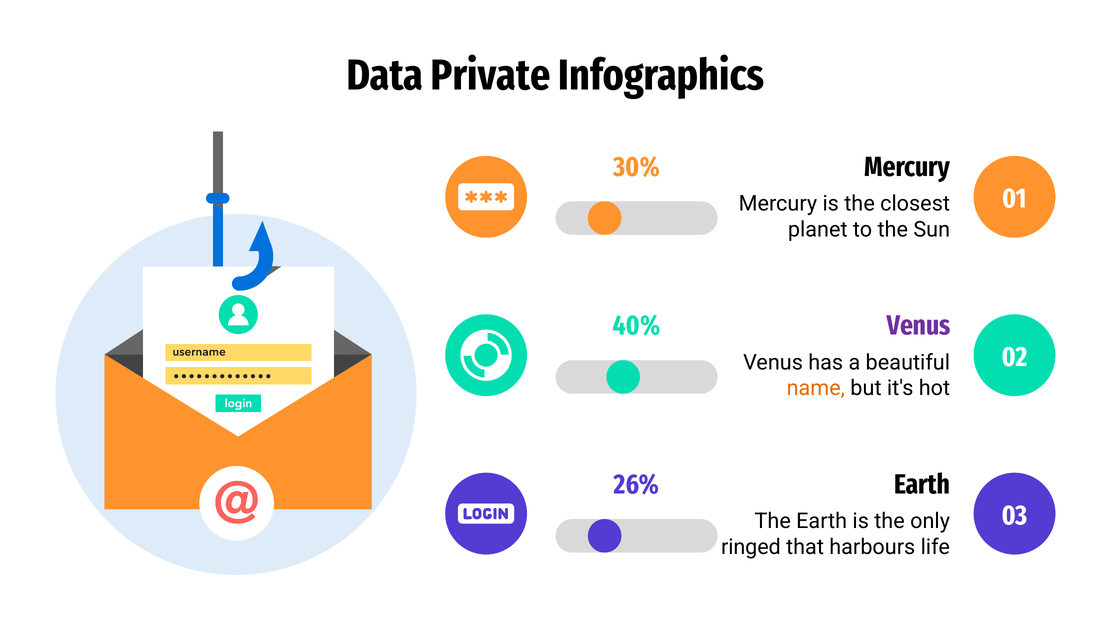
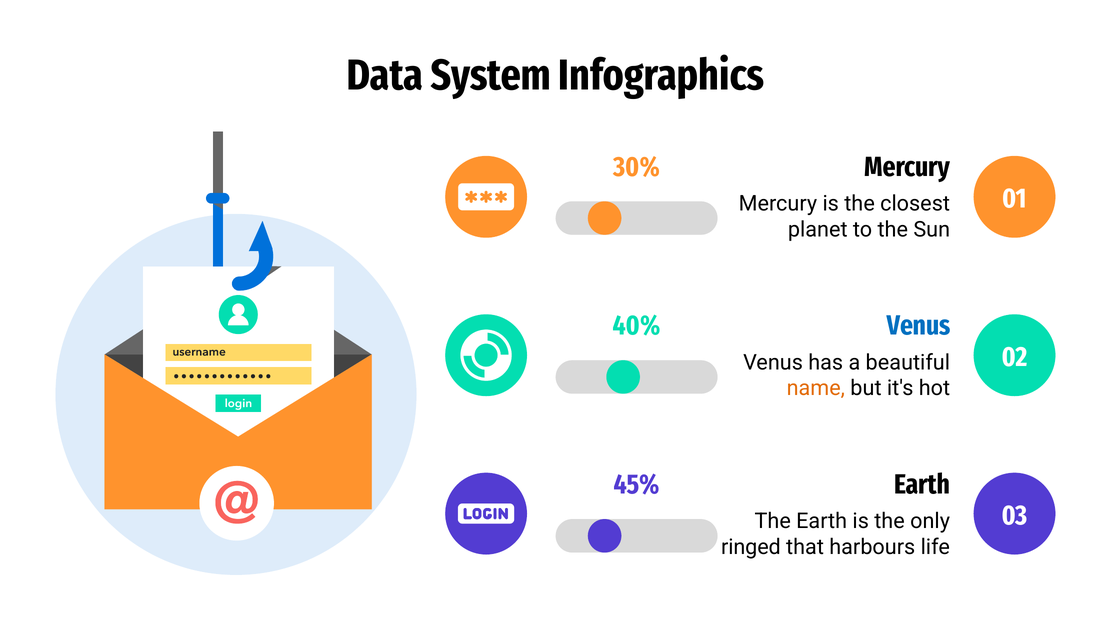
Private: Private -> System
Venus at (918, 326) colour: purple -> blue
26%: 26% -> 45%
